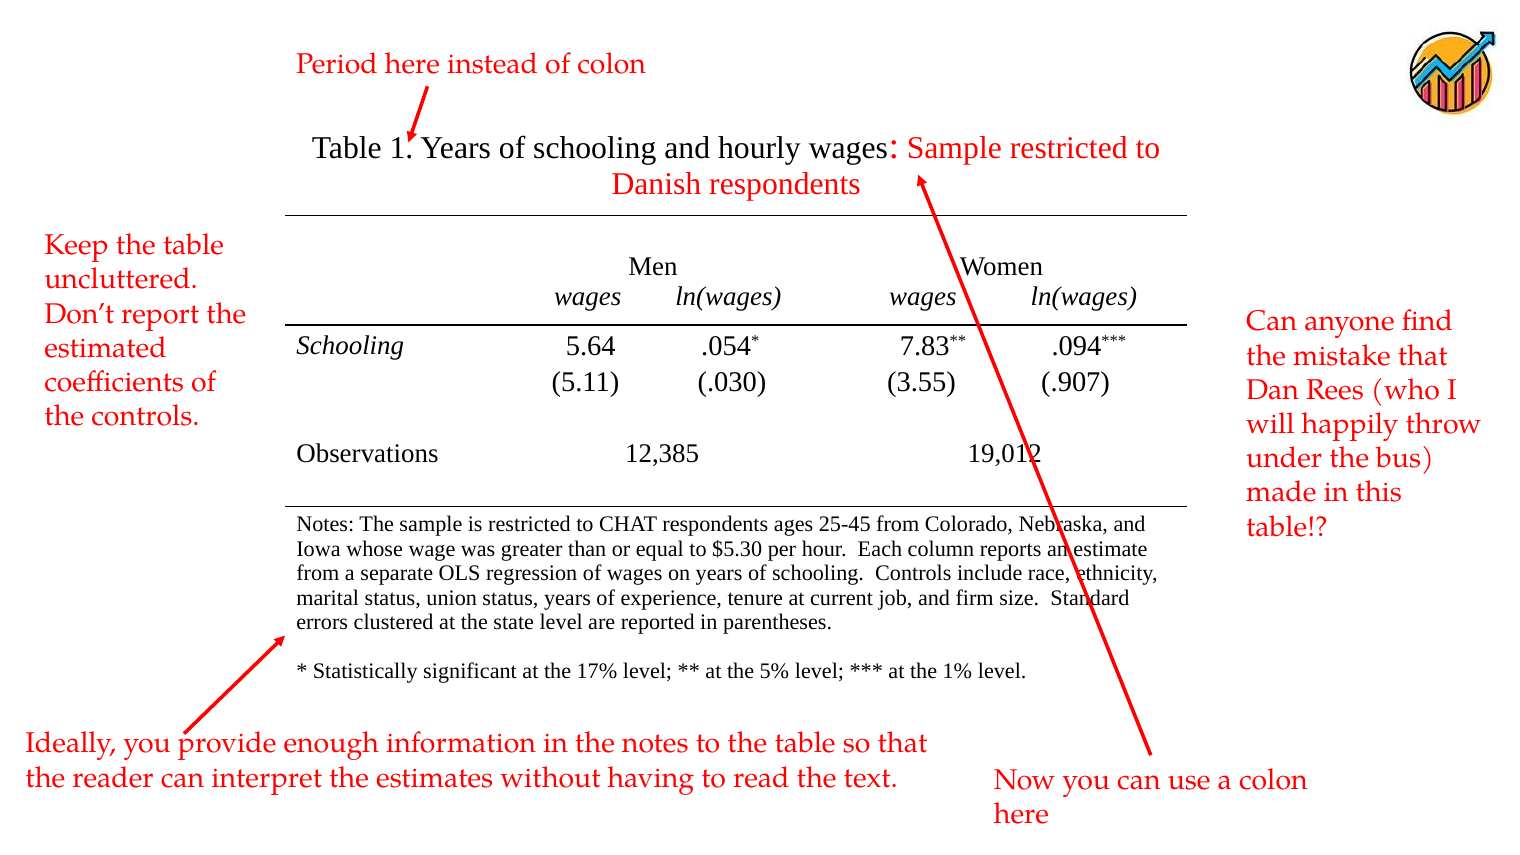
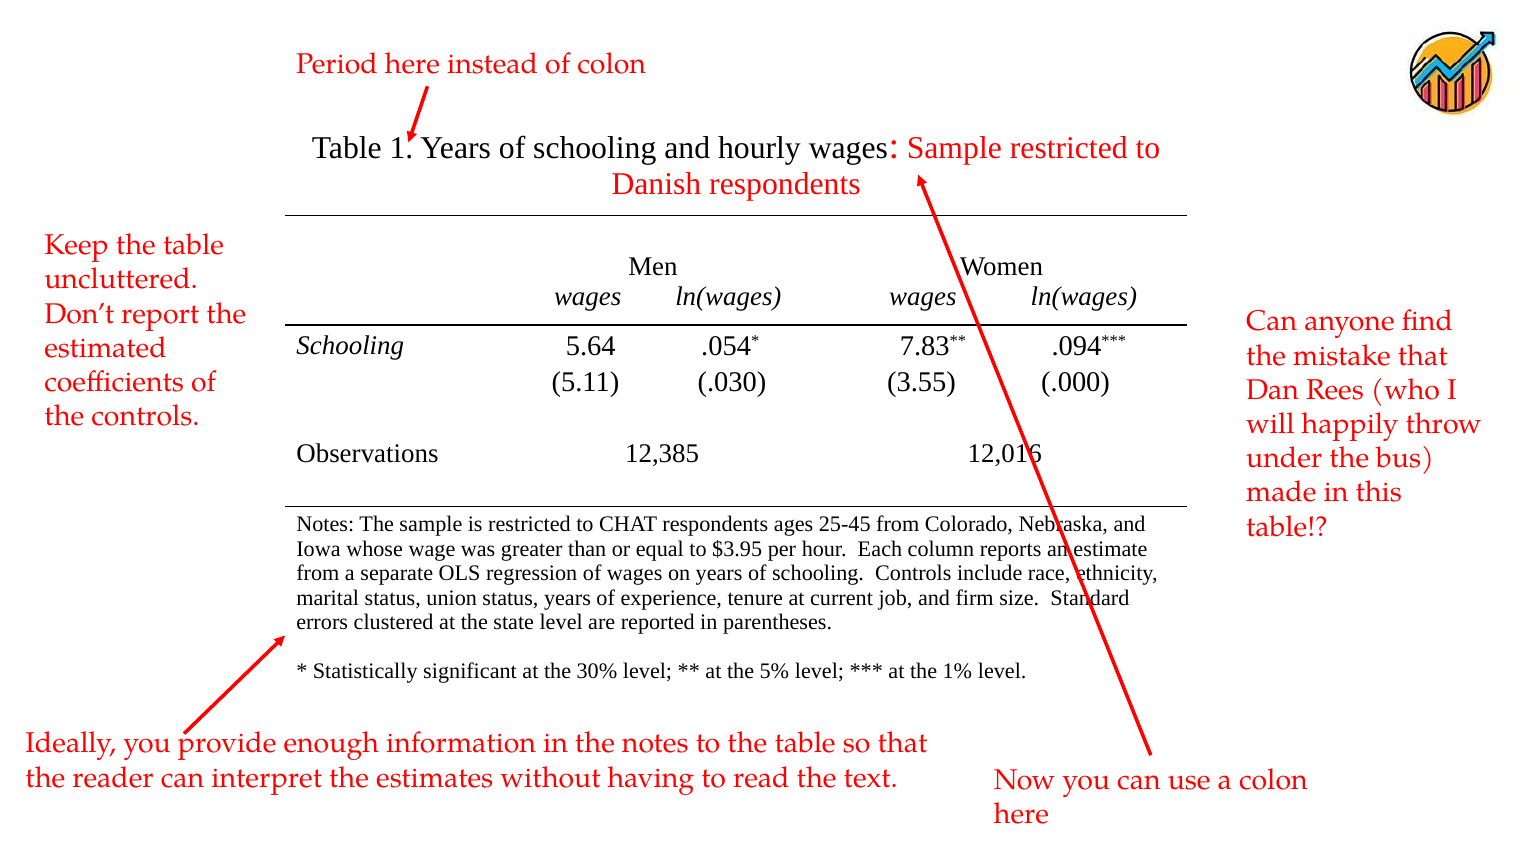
.907: .907 -> .000
19,012: 19,012 -> 12,016
$5.30: $5.30 -> $3.95
17%: 17% -> 30%
